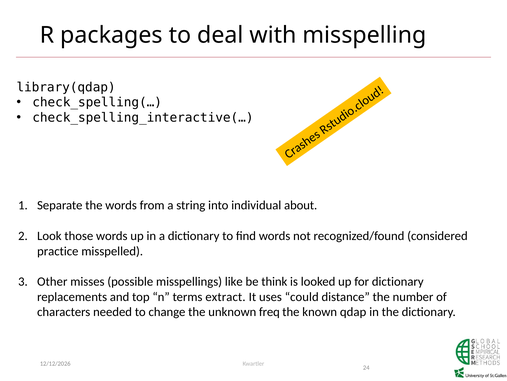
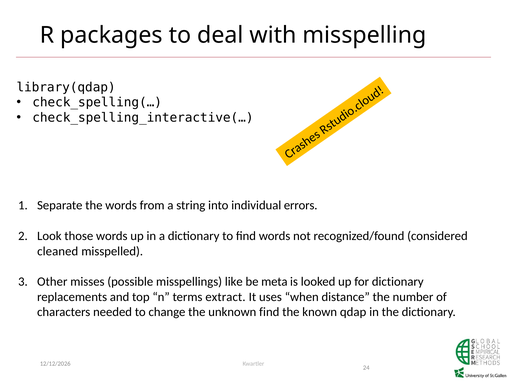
about: about -> errors
practice: practice -> cleaned
think: think -> meta
could: could -> when
unknown freq: freq -> find
